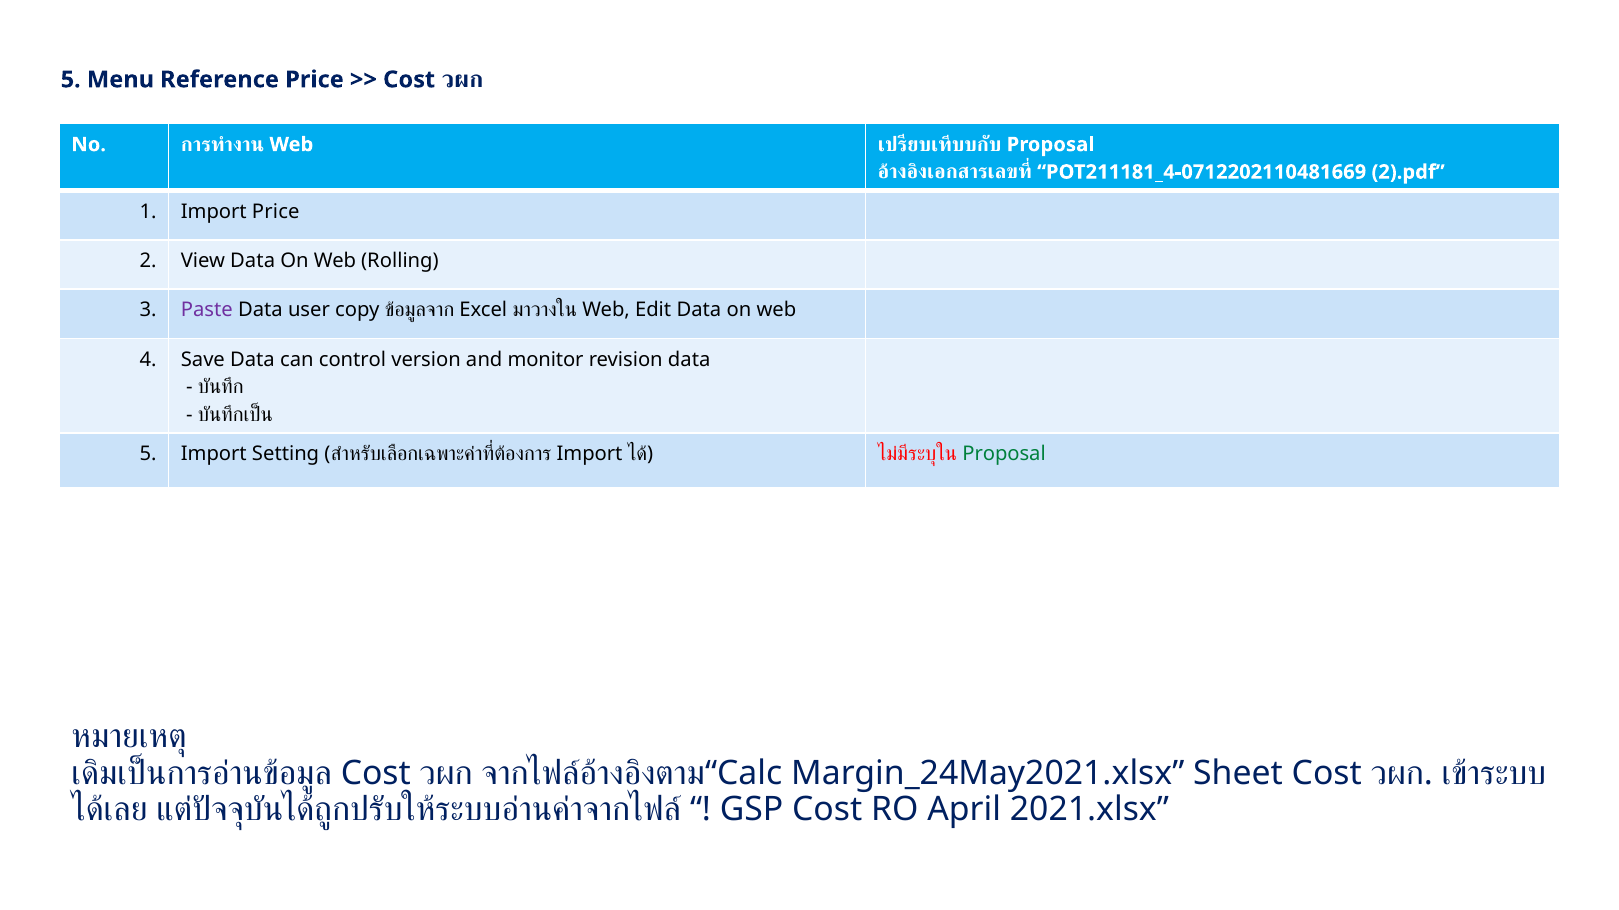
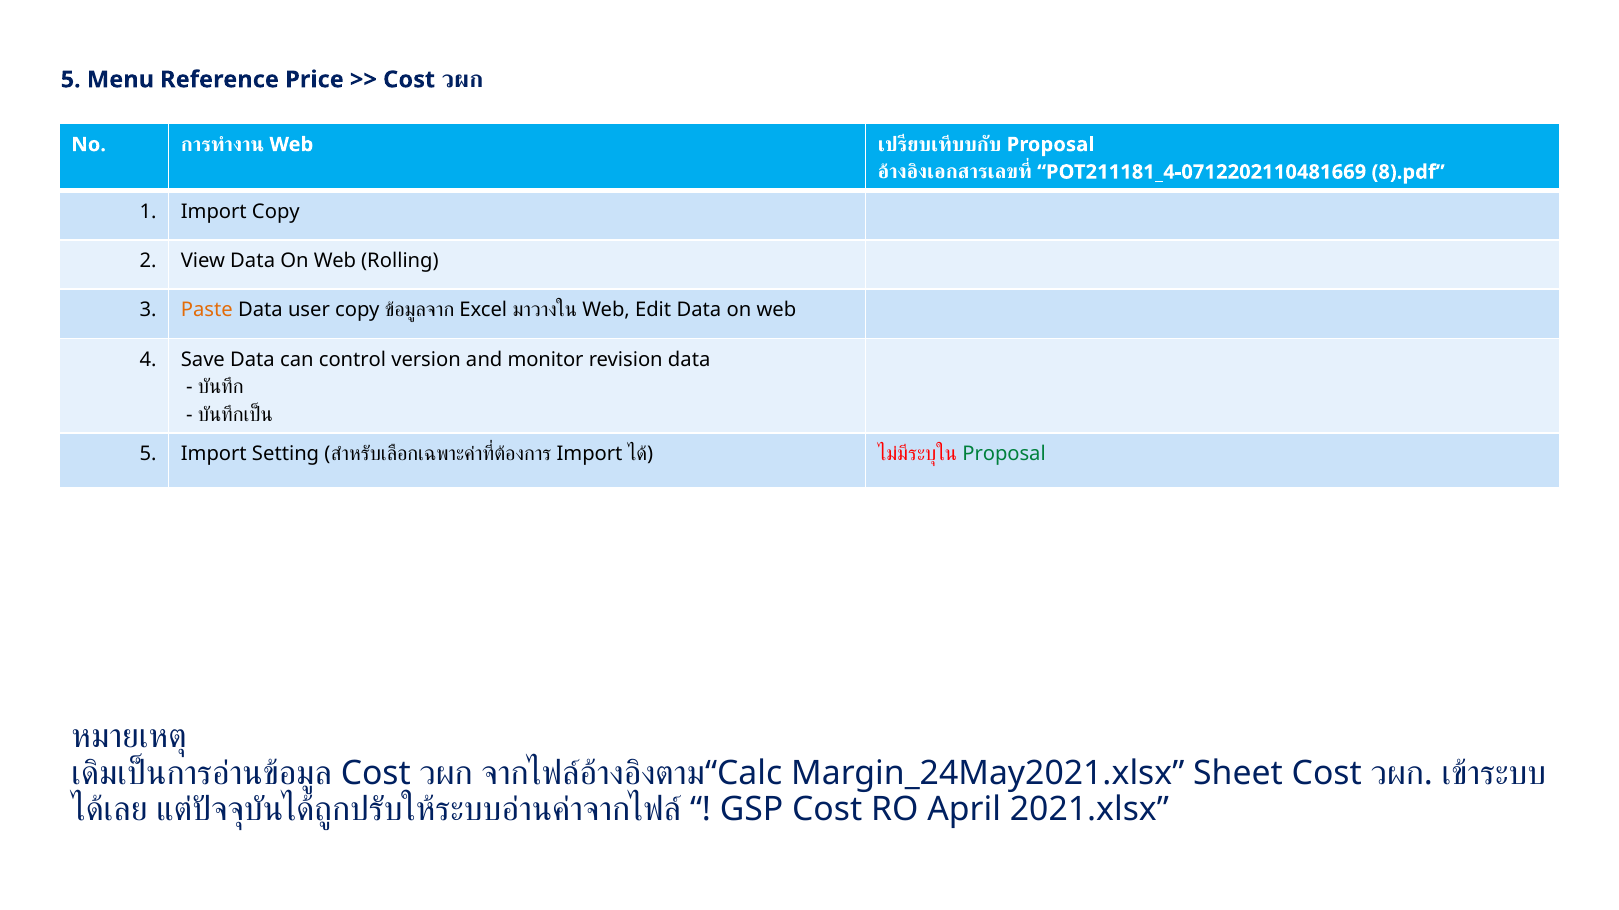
2).pdf: 2).pdf -> 8).pdf
Import Price: Price -> Copy
Paste colour: purple -> orange
